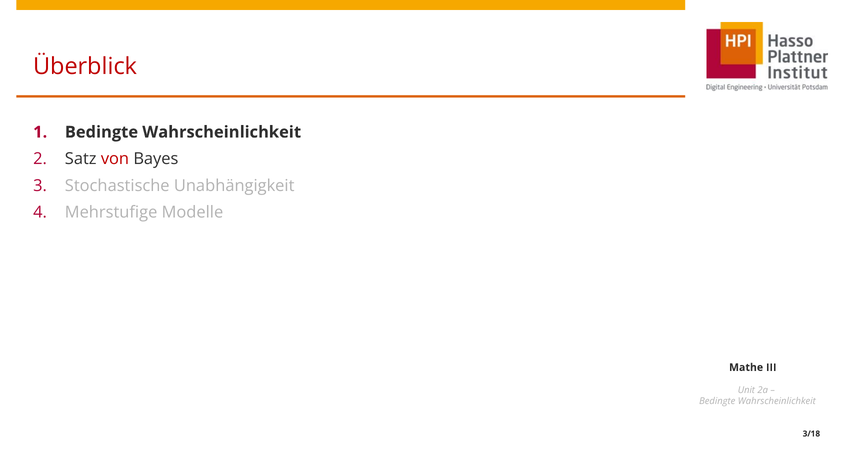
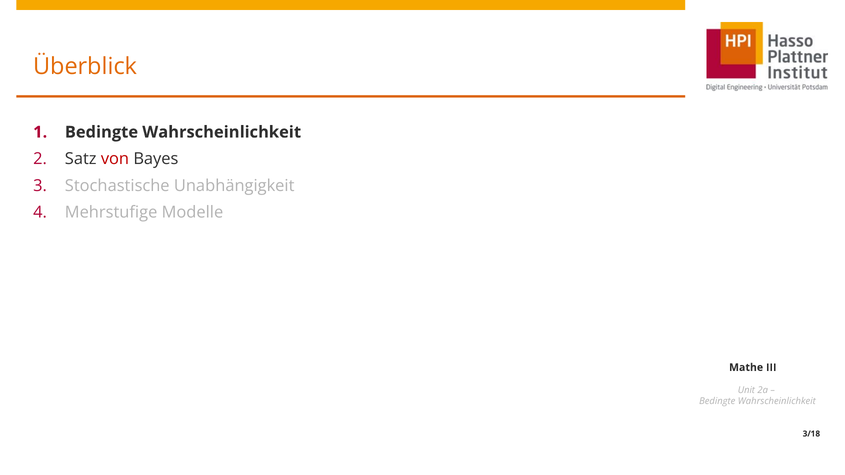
Überblick colour: red -> orange
